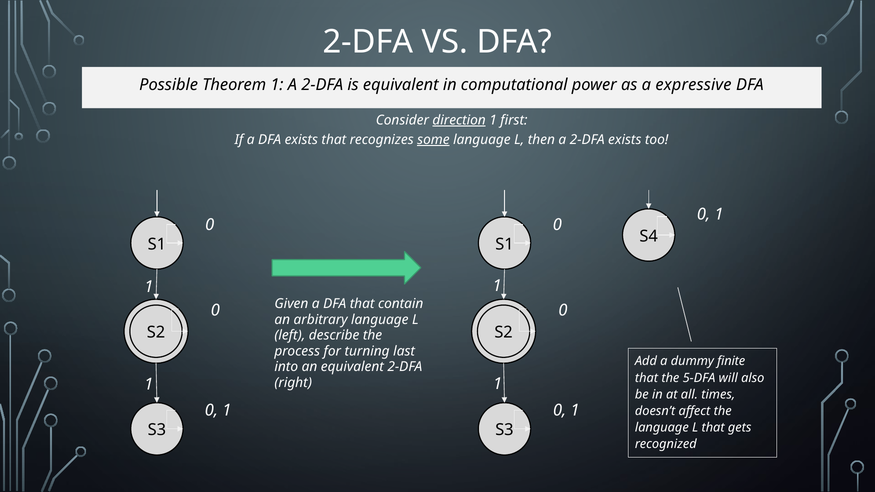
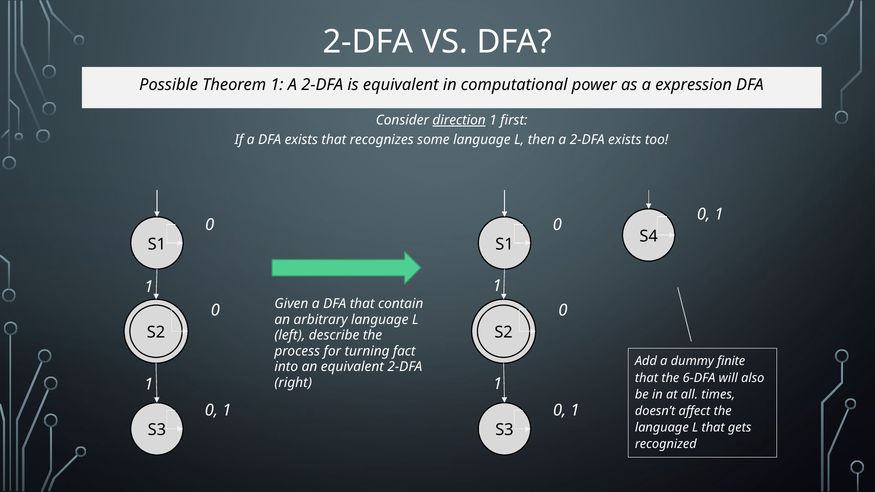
expressive: expressive -> expression
some underline: present -> none
last: last -> fact
5-DFA: 5-DFA -> 6-DFA
